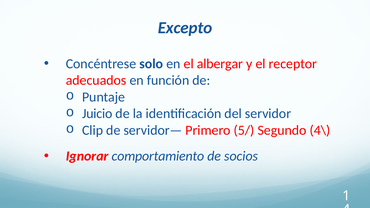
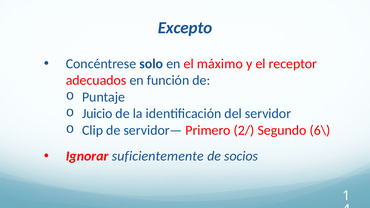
albergar: albergar -> máximo
5/: 5/ -> 2/
4\: 4\ -> 6\
comportamiento: comportamiento -> suficientemente
